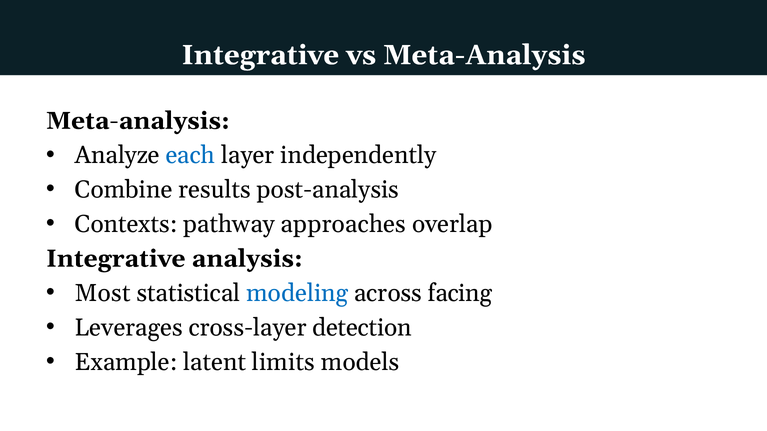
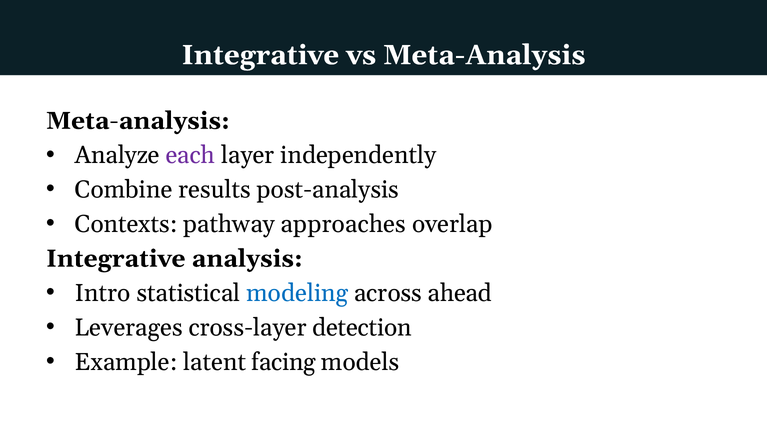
each colour: blue -> purple
Most: Most -> Intro
facing: facing -> ahead
limits: limits -> facing
